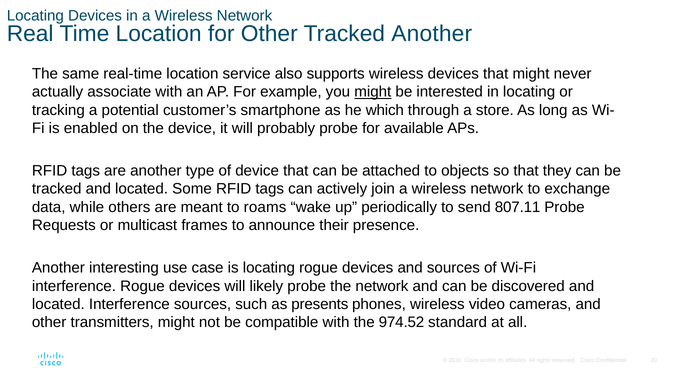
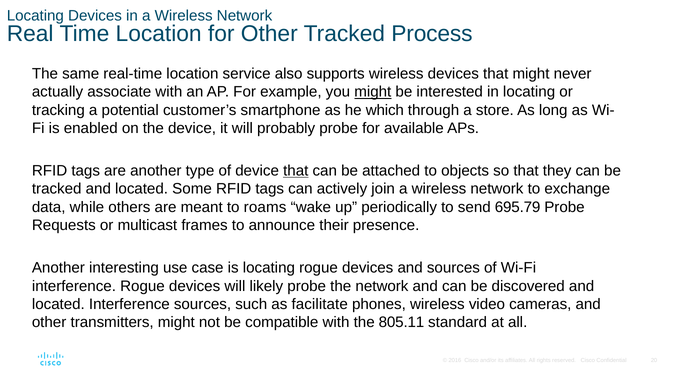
Tracked Another: Another -> Process
that at (296, 171) underline: none -> present
807.11: 807.11 -> 695.79
presents: presents -> facilitate
974.52: 974.52 -> 805.11
